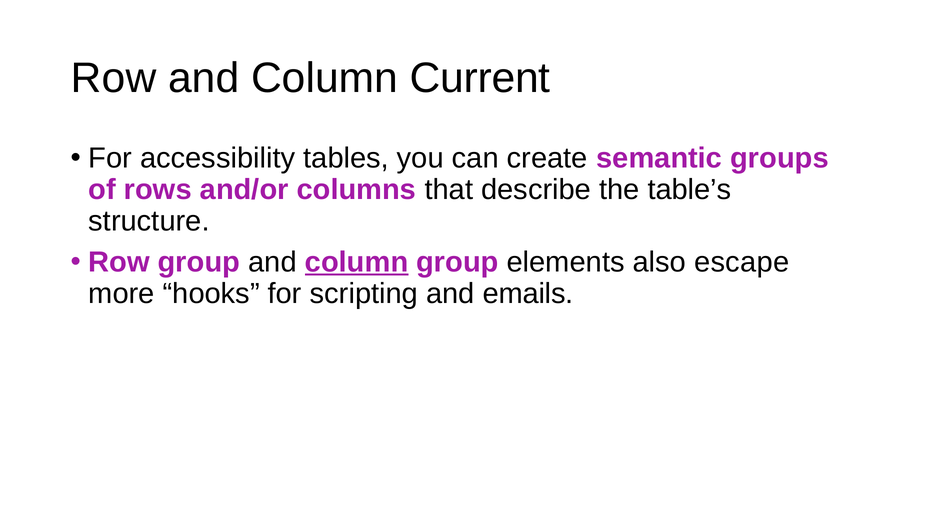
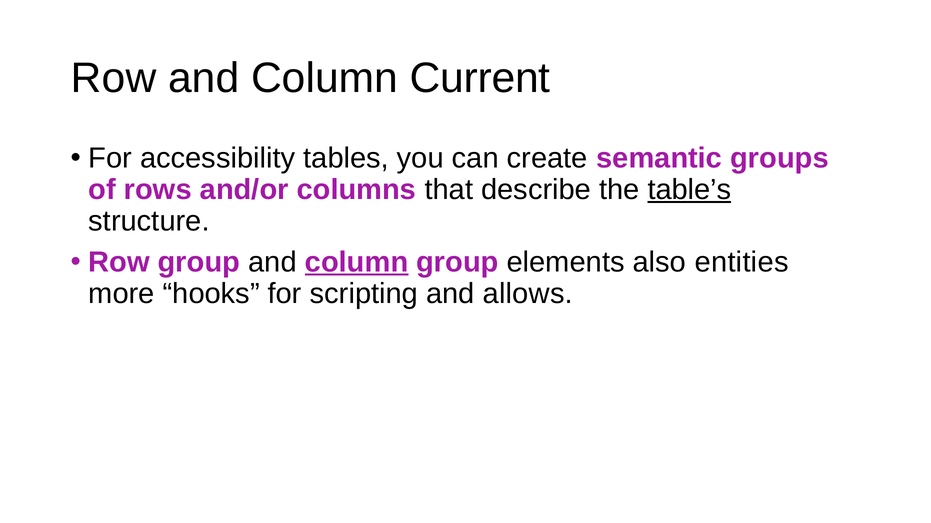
table’s underline: none -> present
escape: escape -> entities
emails: emails -> allows
